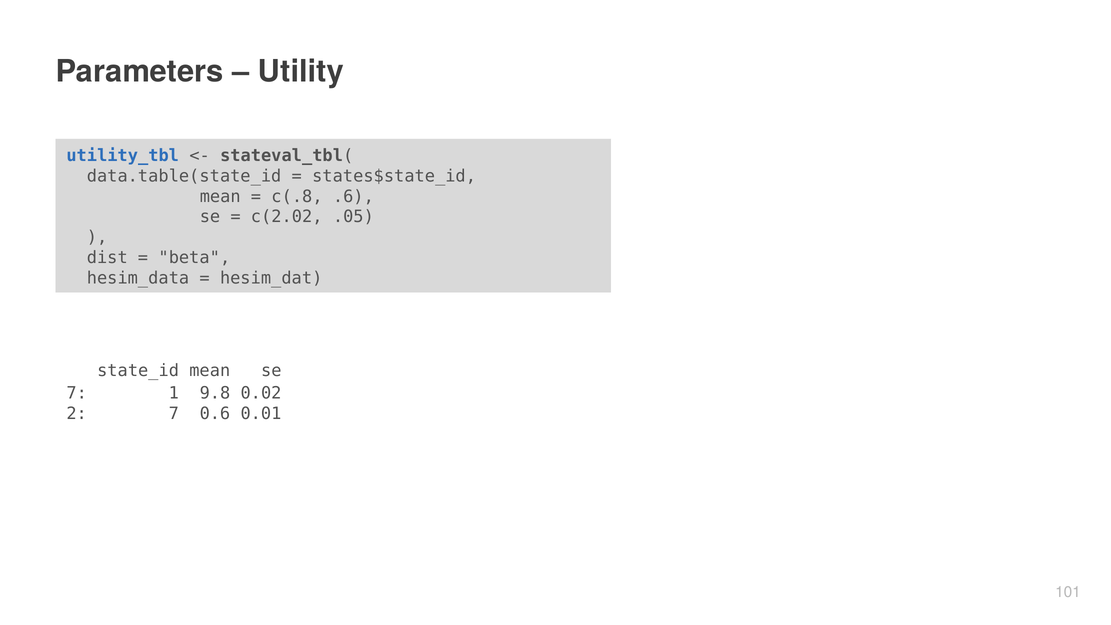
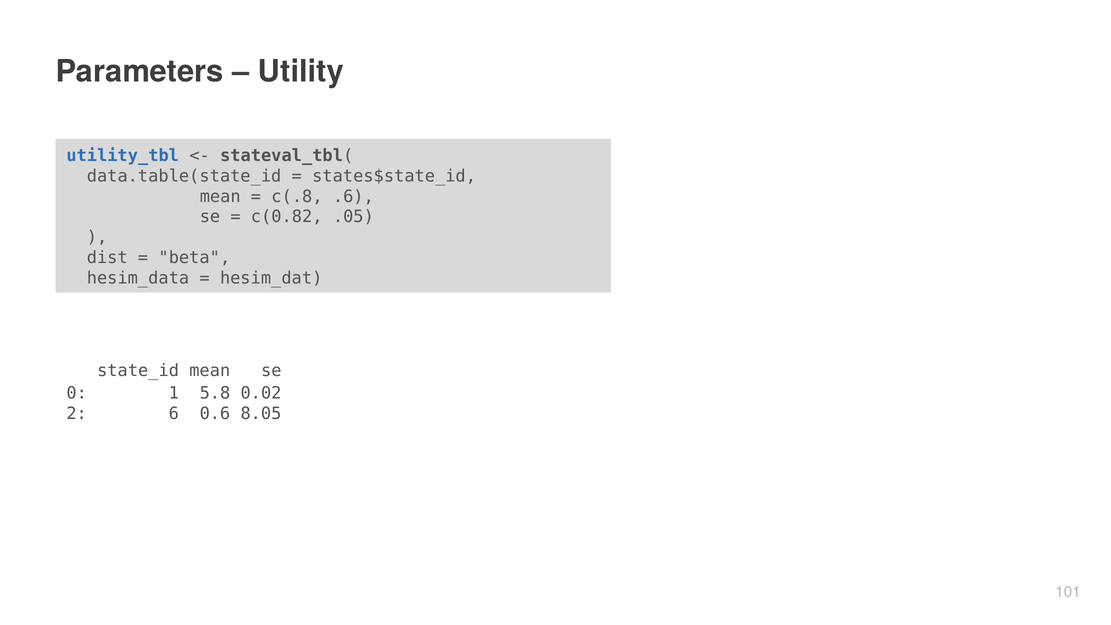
c(2.02: c(2.02 -> c(0.82
7 at (77, 393): 7 -> 0
9.8: 9.8 -> 5.8
2 7: 7 -> 6
0.01: 0.01 -> 8.05
